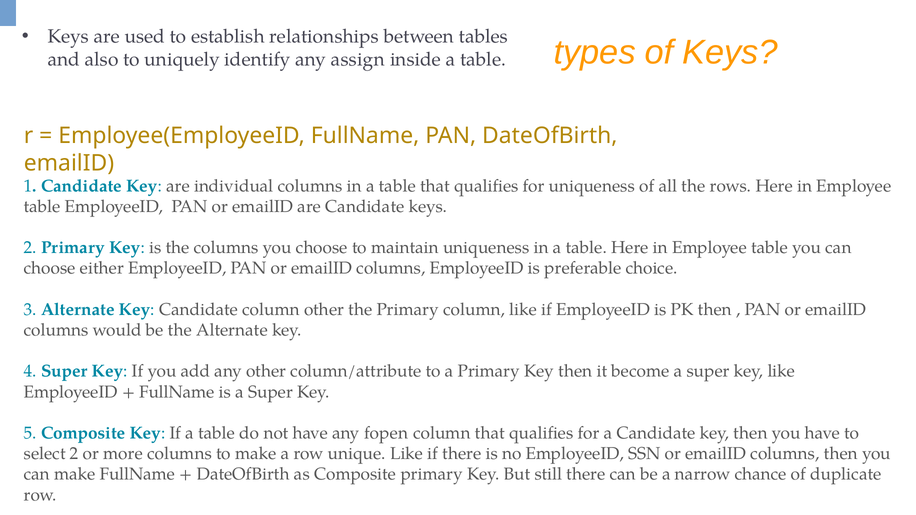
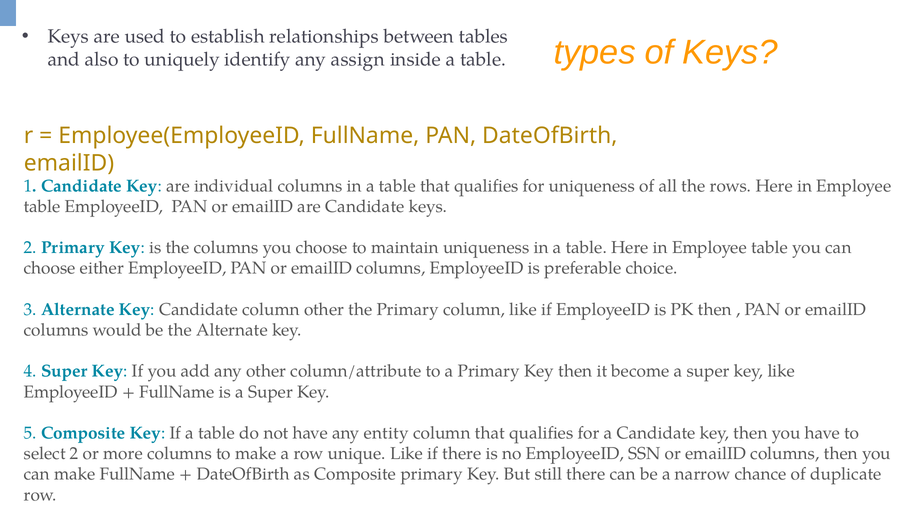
fopen: fopen -> entity
